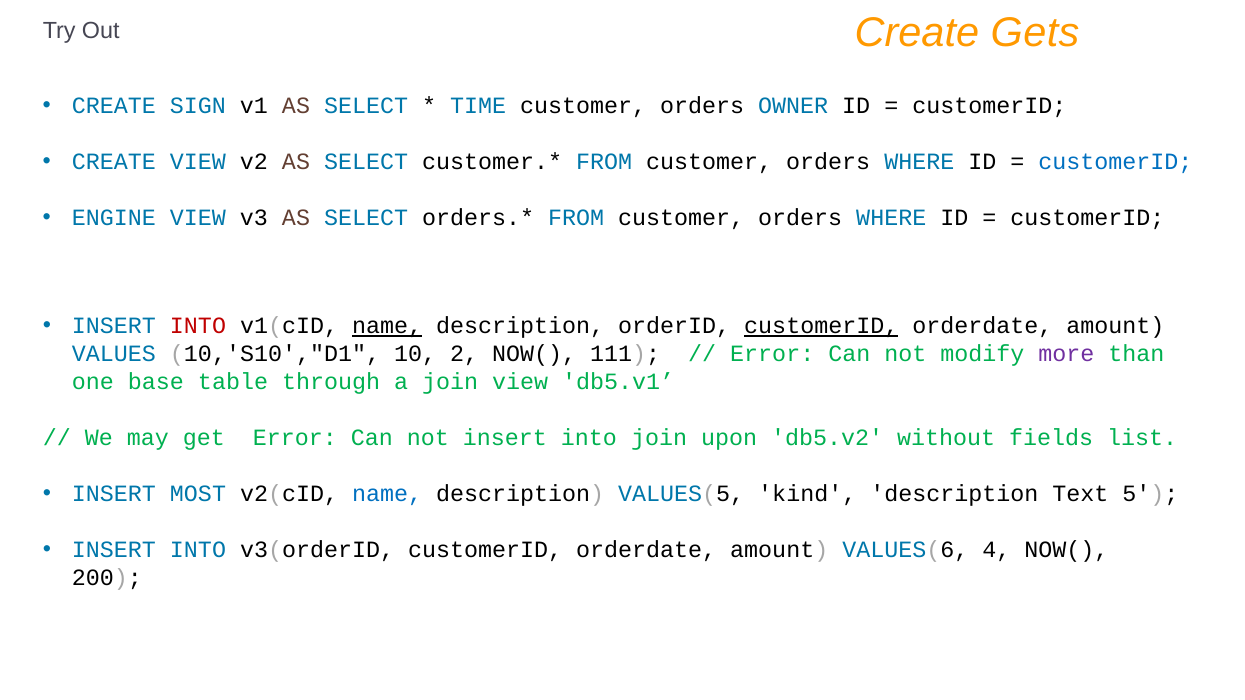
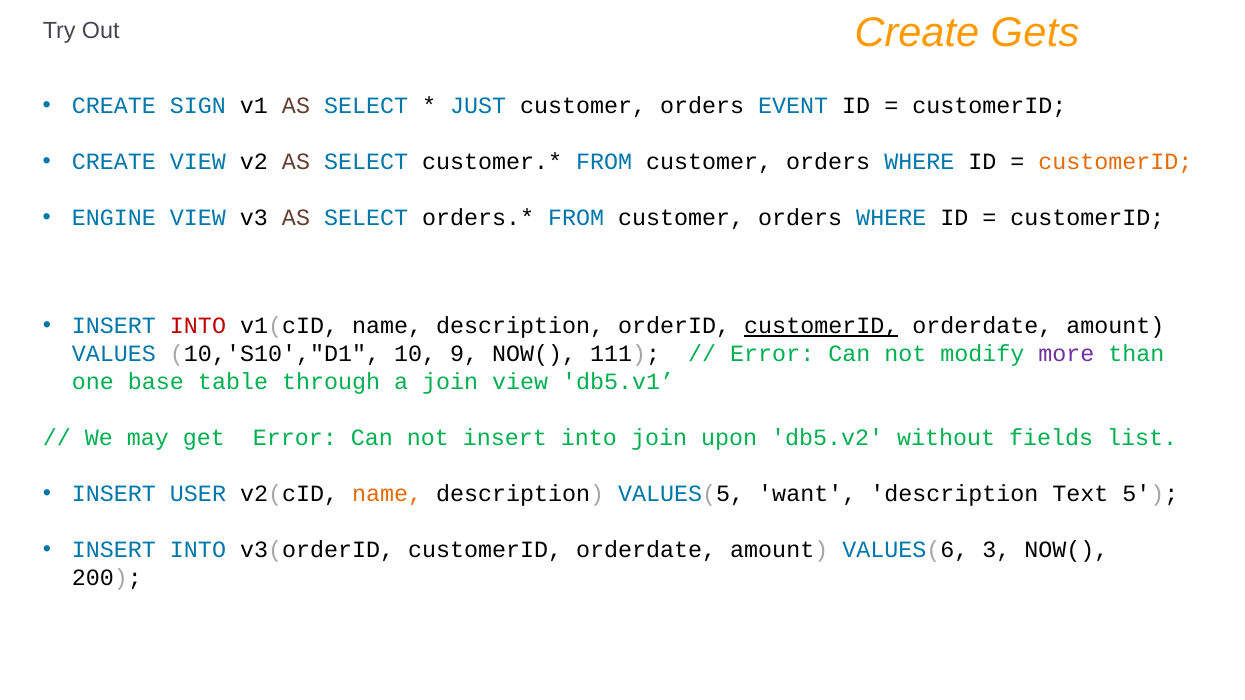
TIME: TIME -> JUST
OWNER: OWNER -> EVENT
customerID at (1115, 162) colour: blue -> orange
name at (387, 326) underline: present -> none
2: 2 -> 9
MOST: MOST -> USER
name at (387, 494) colour: blue -> orange
kind: kind -> want
4: 4 -> 3
